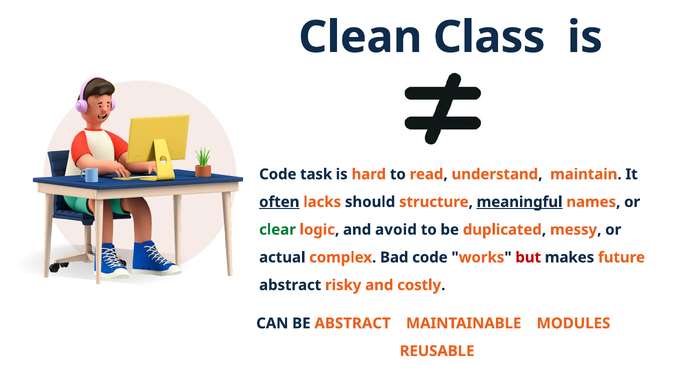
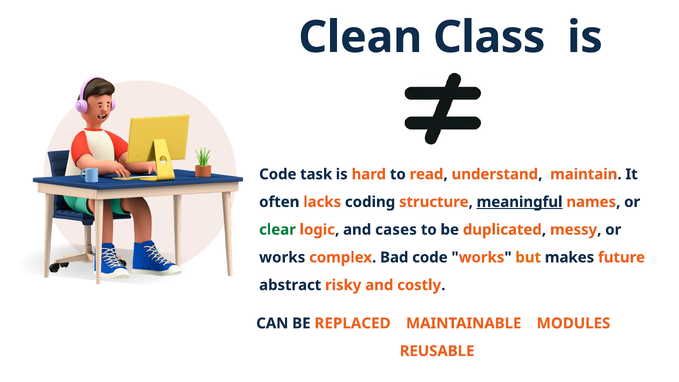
often underline: present -> none
should: should -> coding
avoid: avoid -> cases
actual at (282, 257): actual -> works
but colour: red -> orange
BE ABSTRACT: ABSTRACT -> REPLACED
